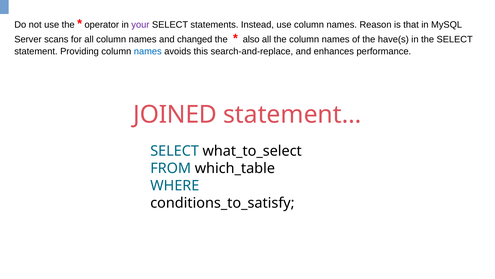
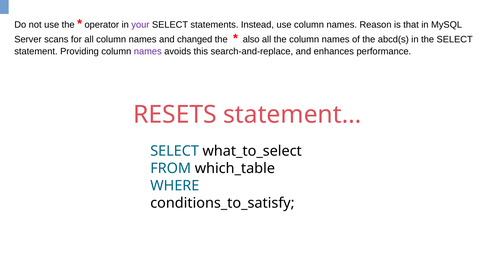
have(s: have(s -> abcd(s
names at (148, 51) colour: blue -> purple
JOINED: JOINED -> RESETS
